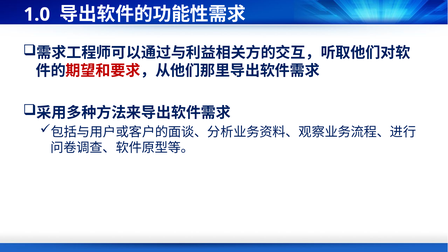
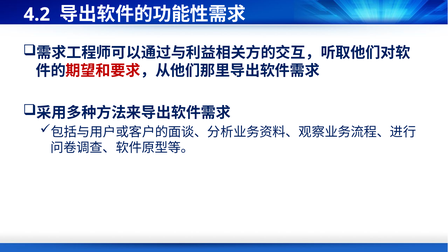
1.0: 1.0 -> 4.2
